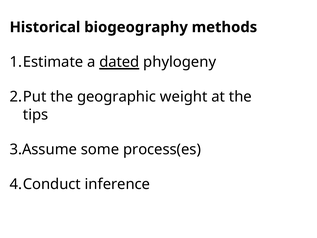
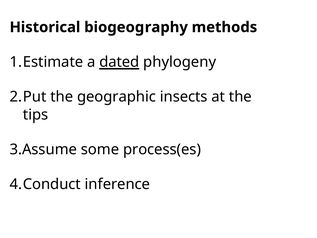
weight: weight -> insects
